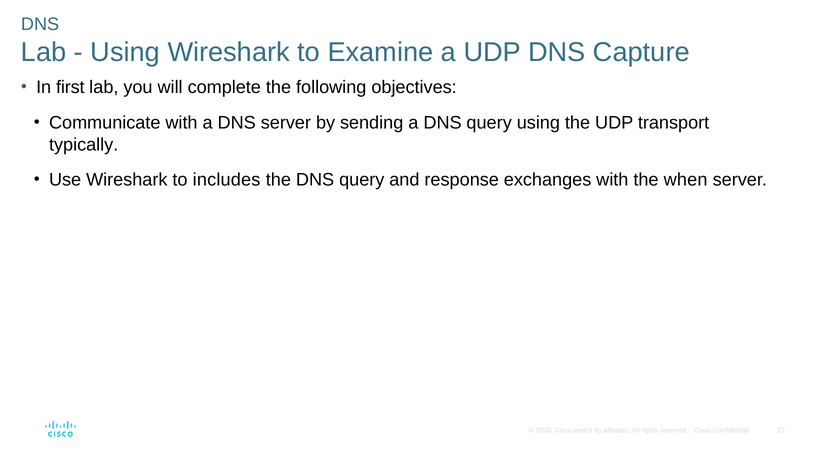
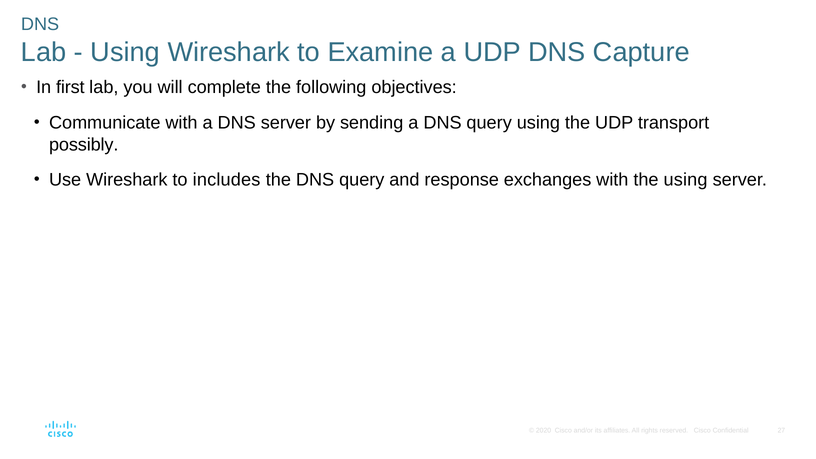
typically: typically -> possibly
the when: when -> using
